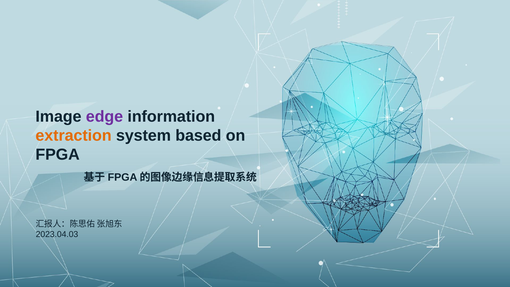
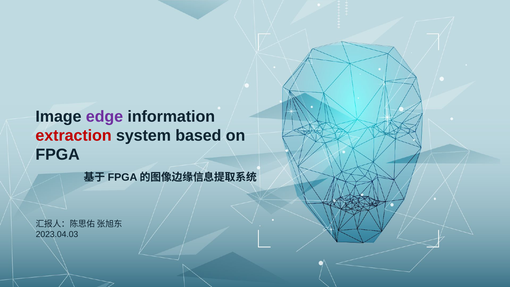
extraction colour: orange -> red
